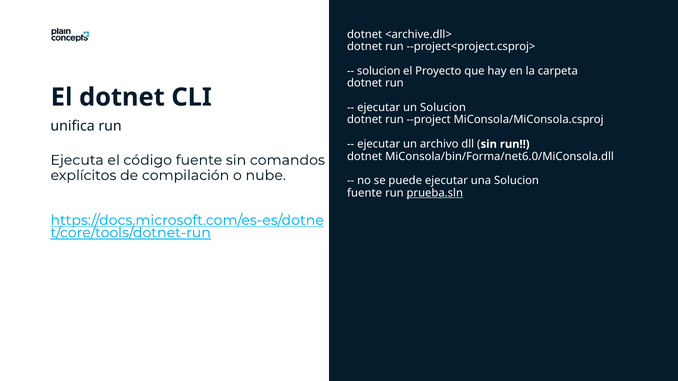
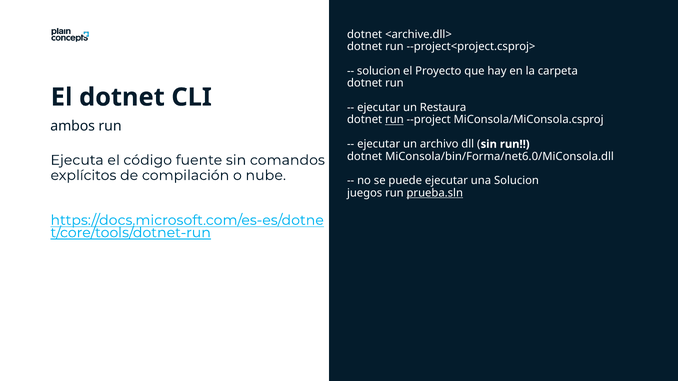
un Solucion: Solucion -> Restaura
run at (394, 120) underline: none -> present
unifica: unifica -> ambos
fuente at (365, 193): fuente -> juegos
